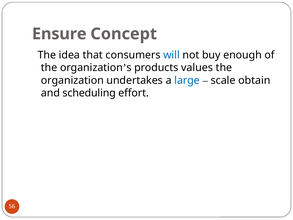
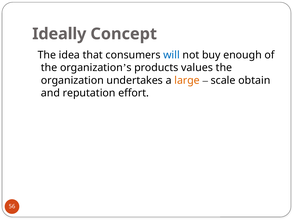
Ensure: Ensure -> Ideally
large colour: blue -> orange
scheduling: scheduling -> reputation
